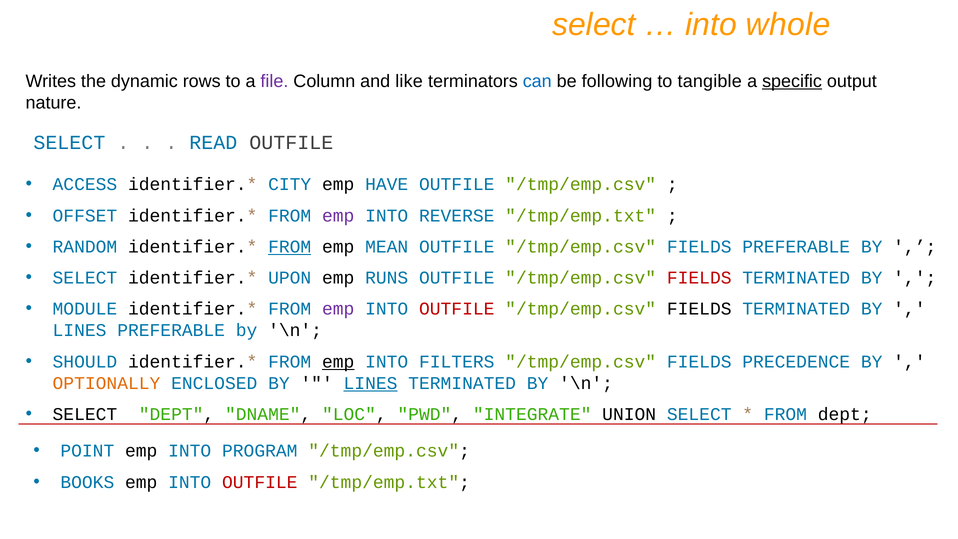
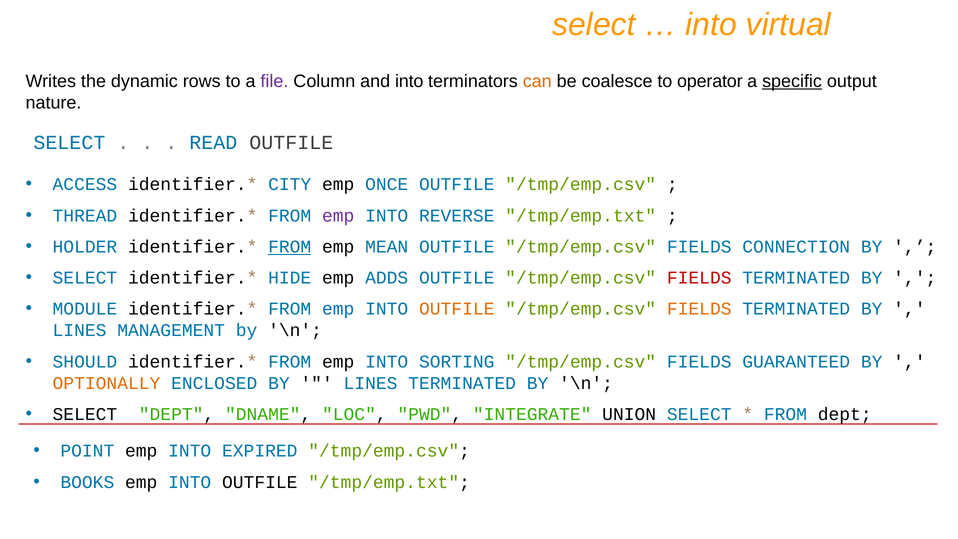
whole: whole -> virtual
and like: like -> into
can colour: blue -> orange
following: following -> coalesce
tangible: tangible -> operator
HAVE: HAVE -> ONCE
OFFSET: OFFSET -> THREAD
RANDOM: RANDOM -> HOLDER
FIELDS PREFERABLE: PREFERABLE -> CONNECTION
UPON: UPON -> HIDE
RUNS: RUNS -> ADDS
emp at (338, 309) colour: purple -> blue
OUTFILE at (457, 309) colour: red -> orange
FIELDS at (699, 309) colour: black -> orange
LINES PREFERABLE: PREFERABLE -> MANAGEMENT
emp at (338, 362) underline: present -> none
FILTERS: FILTERS -> SORTING
PRECEDENCE: PRECEDENCE -> GUARANTEED
LINES at (371, 383) underline: present -> none
PROGRAM: PROGRAM -> EXPIRED
OUTFILE at (260, 482) colour: red -> black
